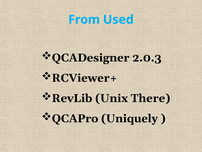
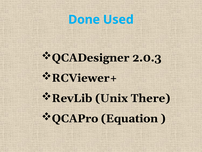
From: From -> Done
Uniquely: Uniquely -> Equation
